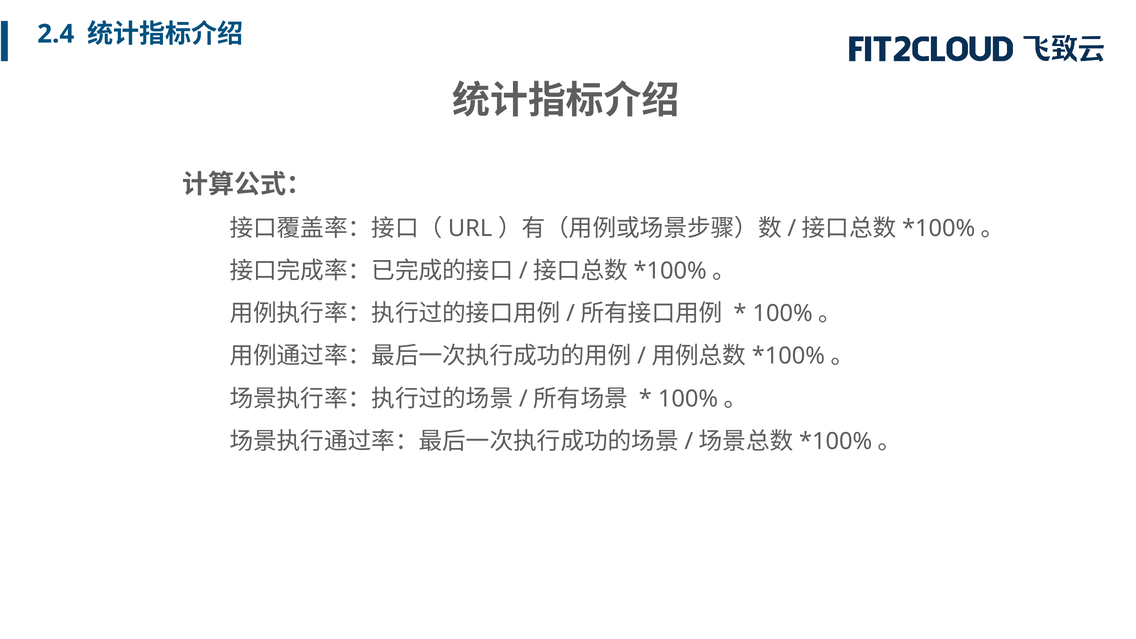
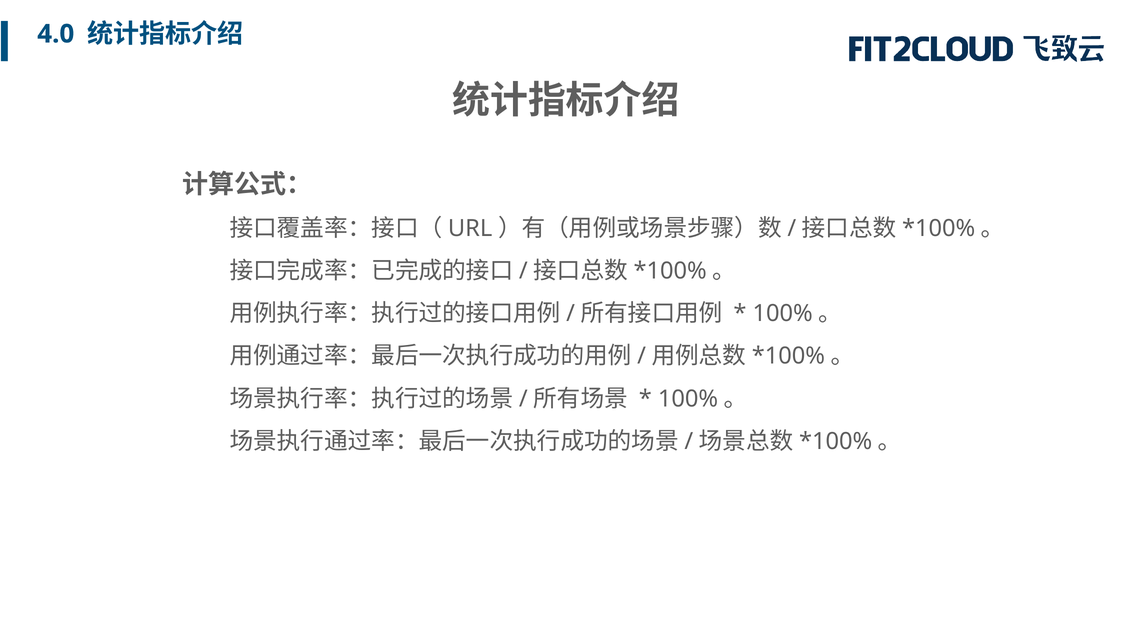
2.4: 2.4 -> 4.0
